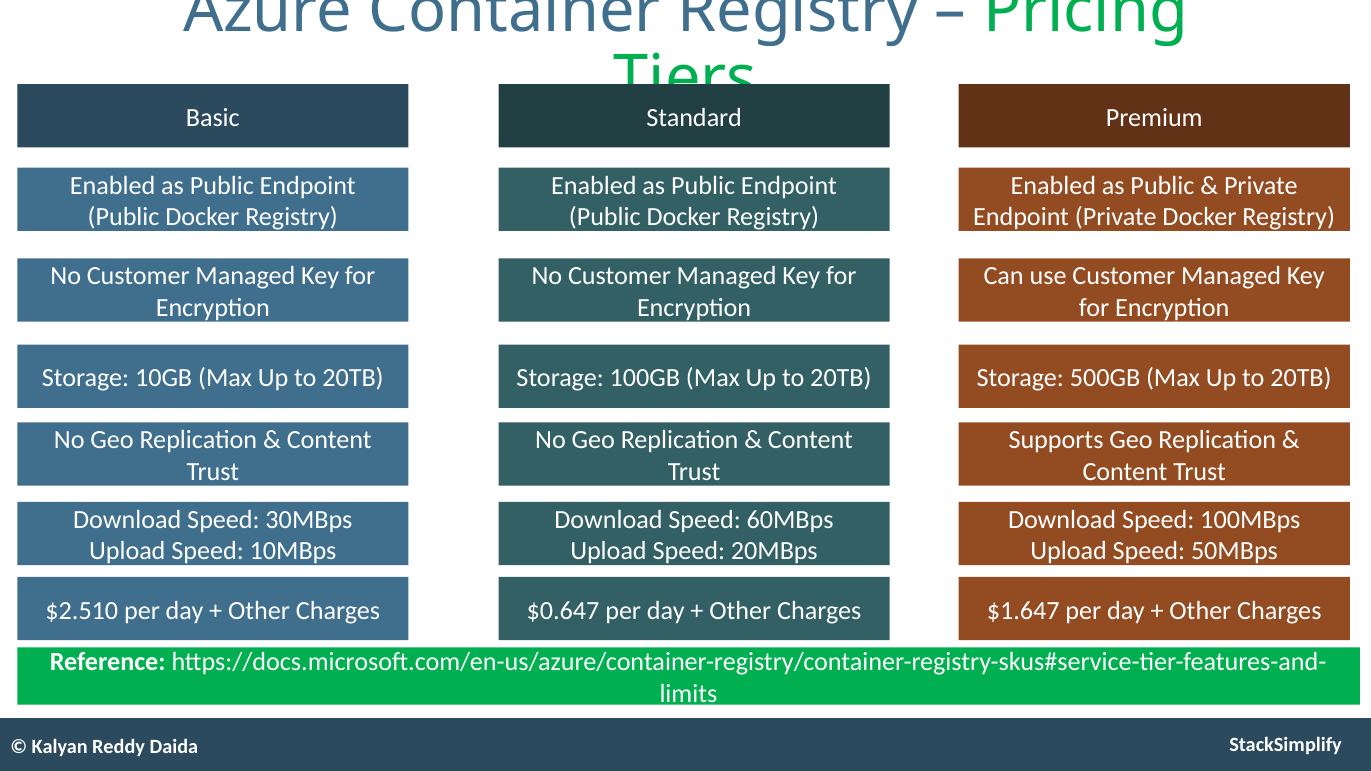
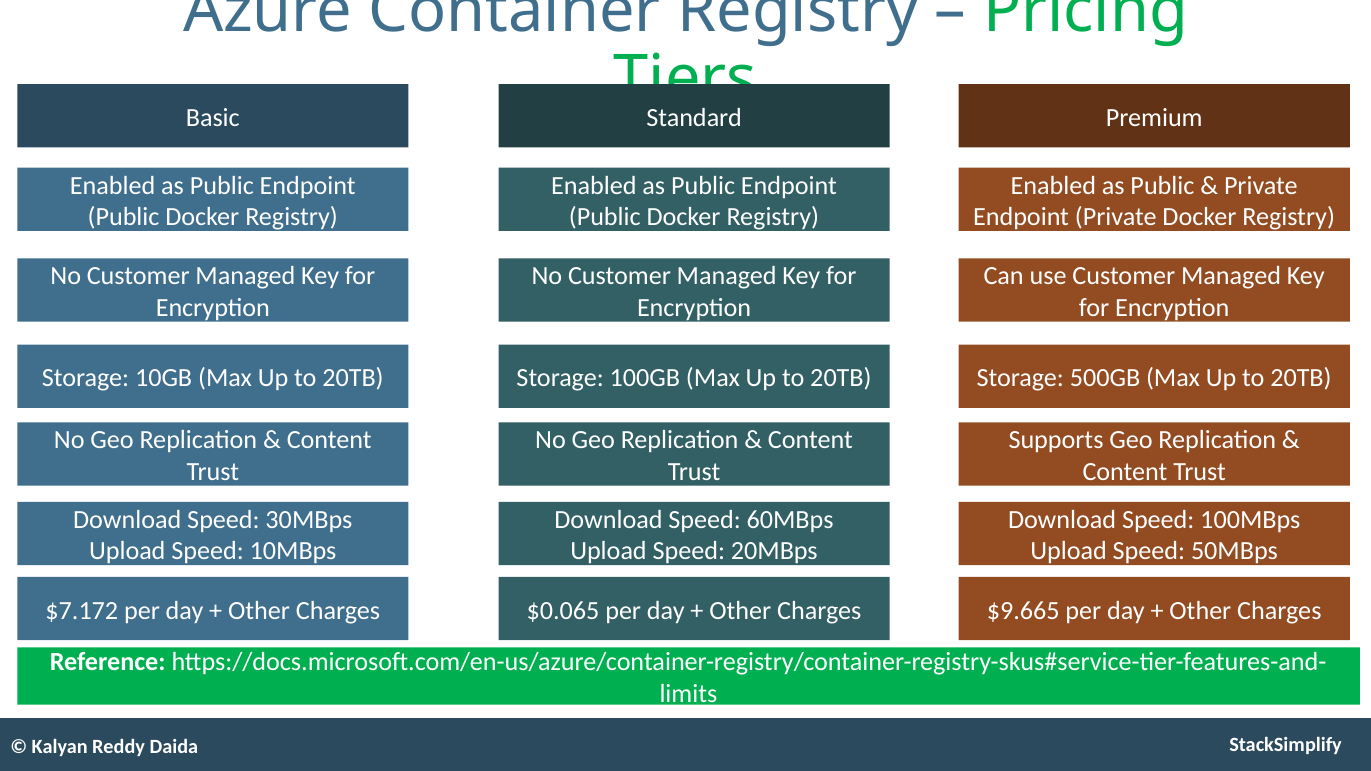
$2.510: $2.510 -> $7.172
$0.647: $0.647 -> $0.065
$1.647: $1.647 -> $9.665
